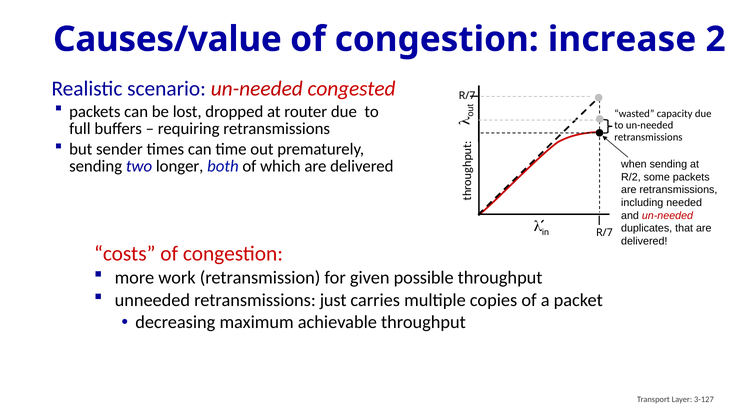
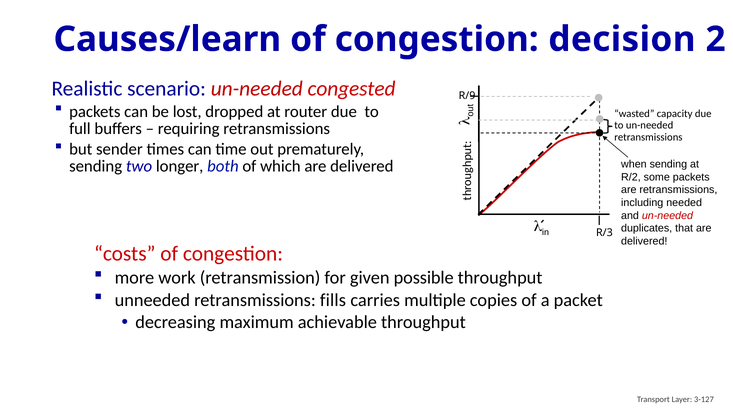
Causes/value: Causes/value -> Causes/learn
increase: increase -> decision
R/7 at (467, 95): R/7 -> R/9
R/7 at (604, 232): R/7 -> R/3
just: just -> fills
